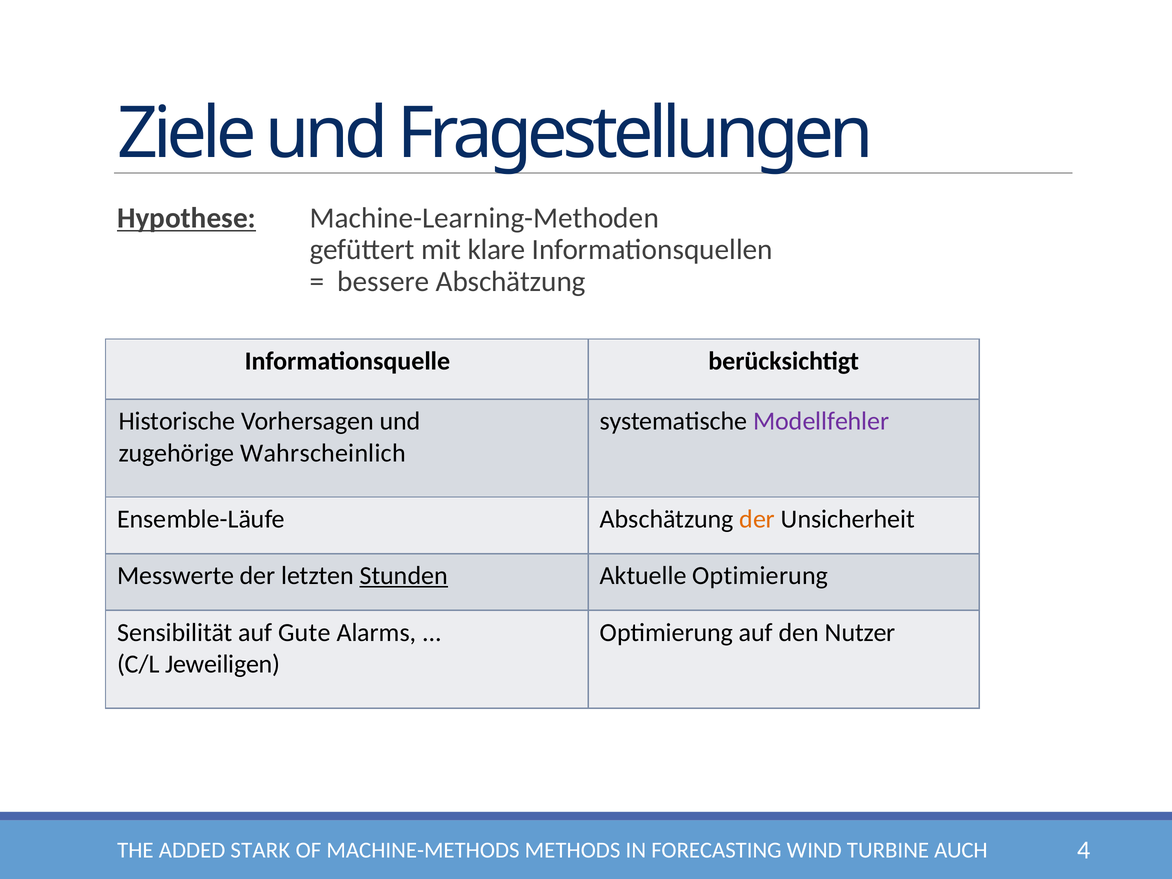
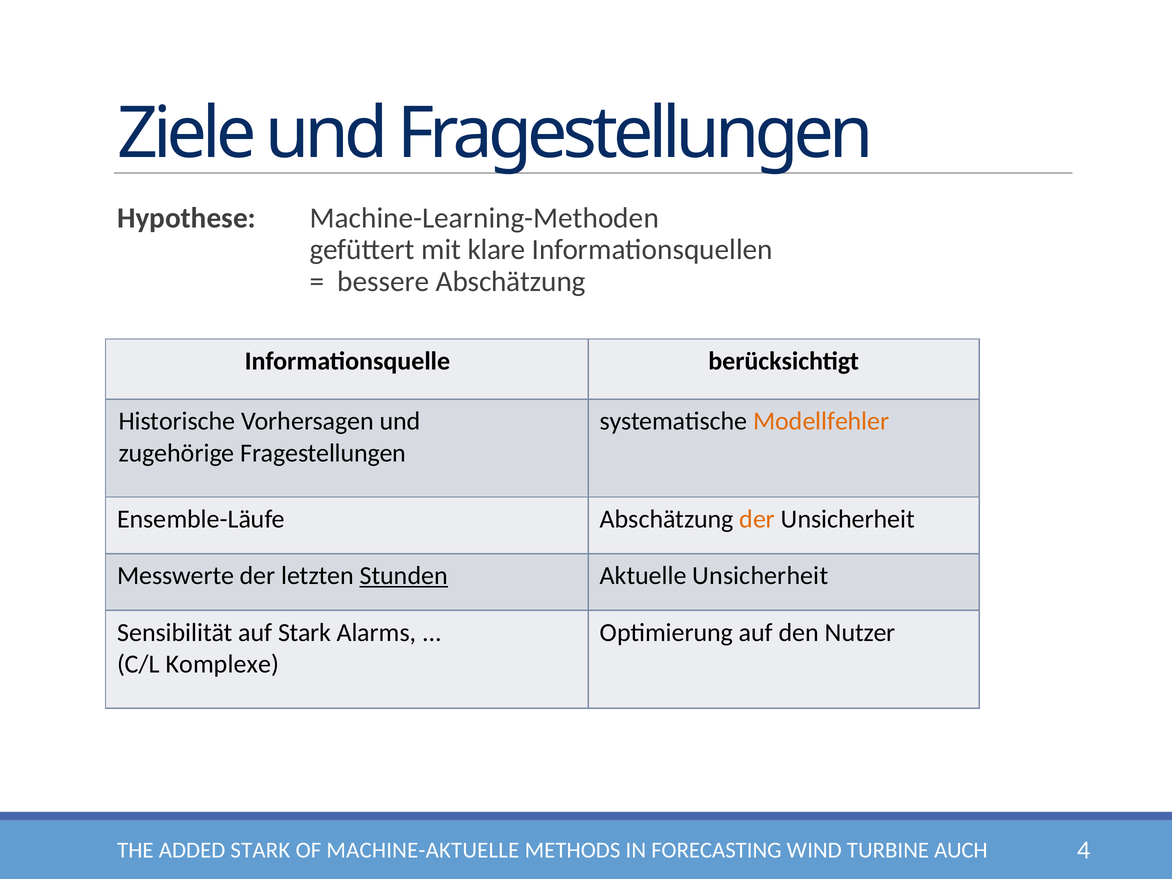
Hypothese underline: present -> none
Modellfehler colour: purple -> orange
zugehörige Wahrscheinlich: Wahrscheinlich -> Fragestellungen
Aktuelle Optimierung: Optimierung -> Unsicherheit
auf Gute: Gute -> Stark
Jeweiligen: Jeweiligen -> Komplexe
MACHINE-METHODS: MACHINE-METHODS -> MACHINE-AKTUELLE
